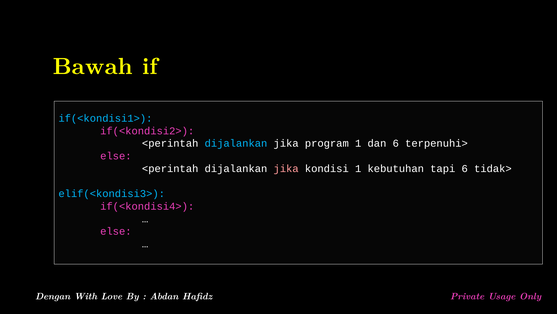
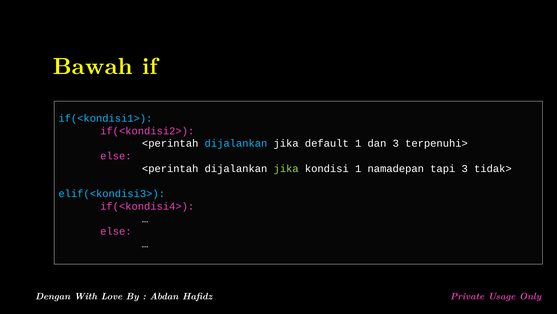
program: program -> default
dan 6: 6 -> 3
jika at (286, 168) colour: pink -> light green
kebutuhan: kebutuhan -> namadepan
tapi 6: 6 -> 3
